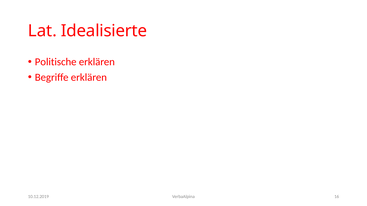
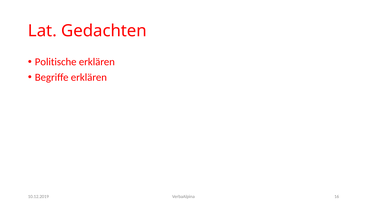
Idealisierte: Idealisierte -> Gedachten
